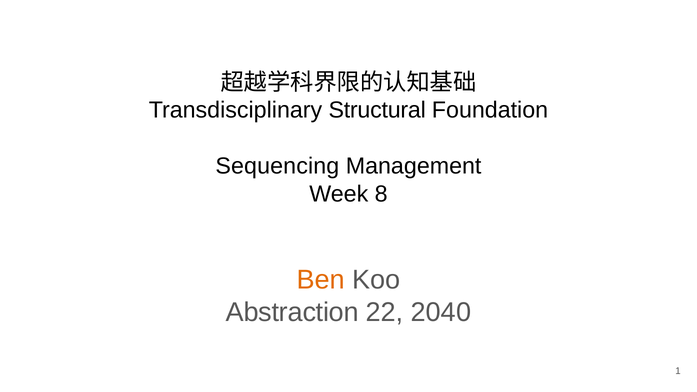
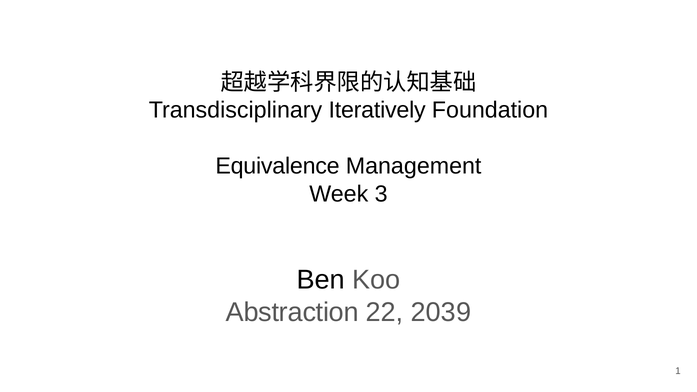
Structural: Structural -> Iteratively
Sequencing: Sequencing -> Equivalence
8: 8 -> 3
Ben colour: orange -> black
2040: 2040 -> 2039
